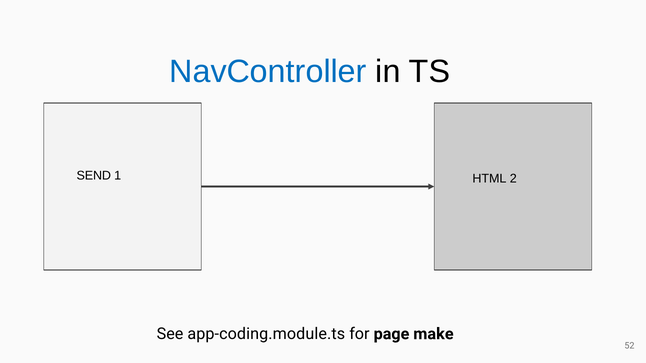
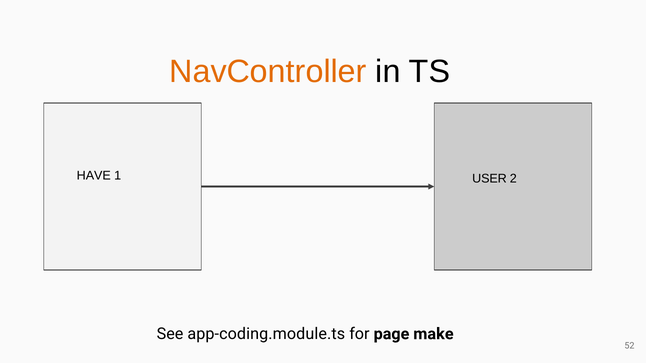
NavController colour: blue -> orange
SEND: SEND -> HAVE
HTML: HTML -> USER
